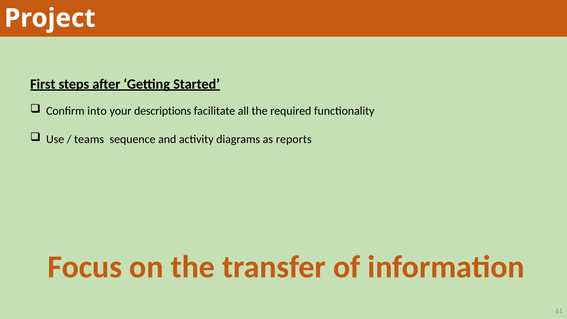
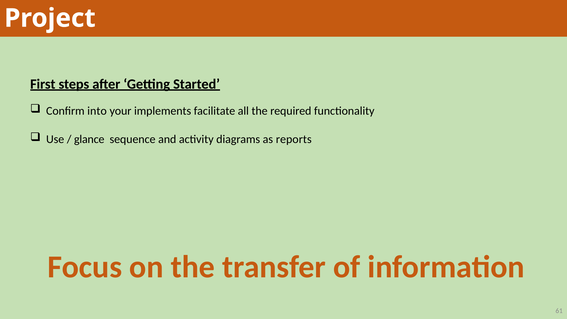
descriptions: descriptions -> implements
teams: teams -> glance
